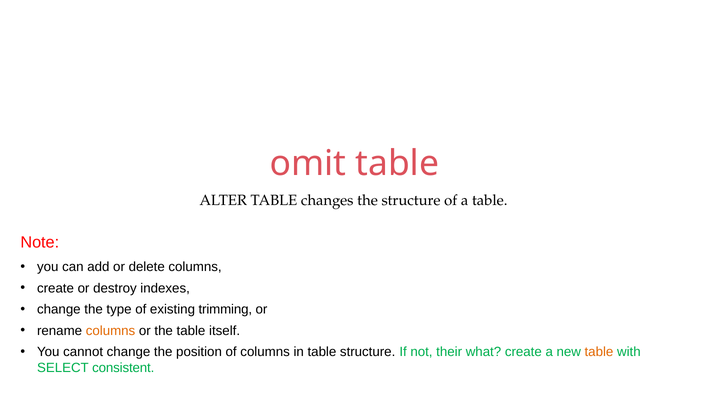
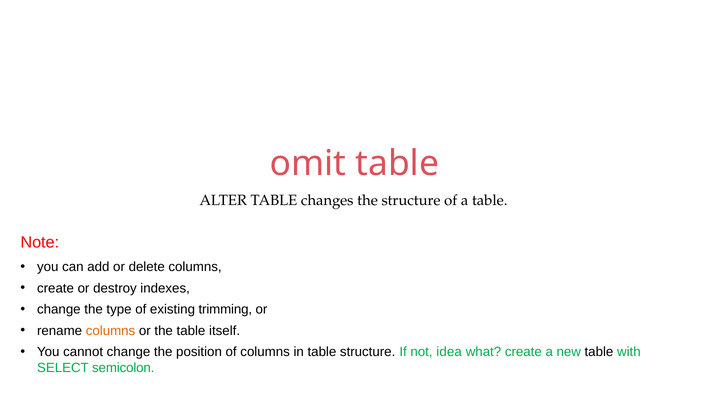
their: their -> idea
table at (599, 352) colour: orange -> black
consistent: consistent -> semicolon
